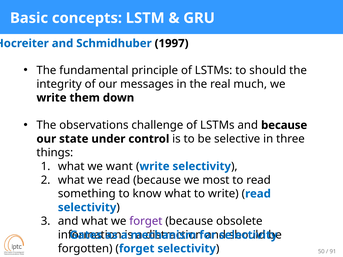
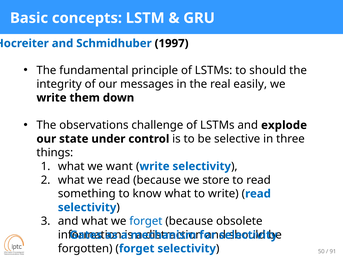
much: much -> easily
and because: because -> explode
most: most -> store
forget at (146, 221) colour: purple -> blue
